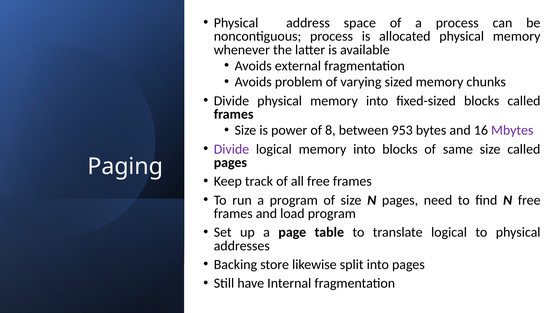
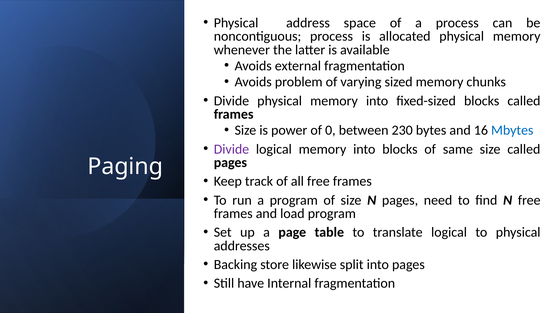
8: 8 -> 0
953: 953 -> 230
Mbytes colour: purple -> blue
